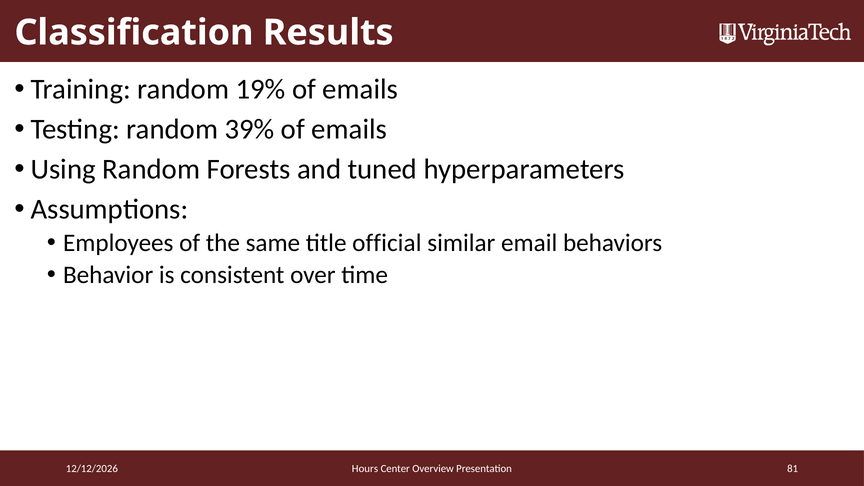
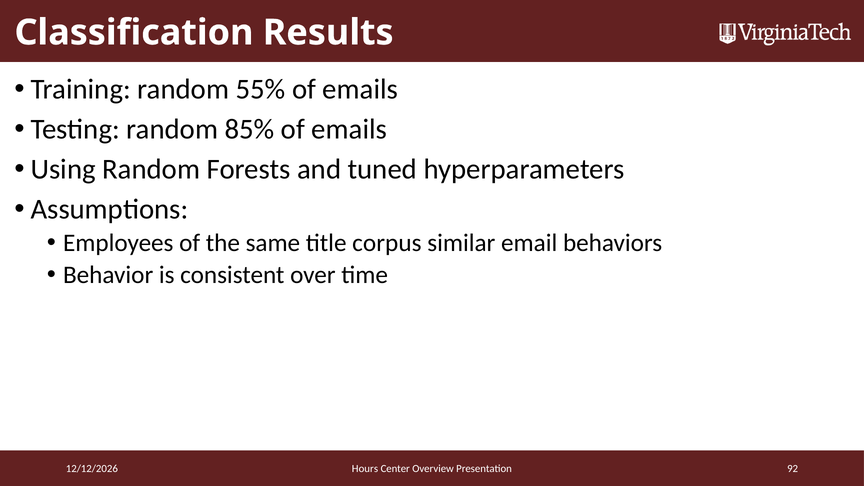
19%: 19% -> 55%
39%: 39% -> 85%
official: official -> corpus
81: 81 -> 92
